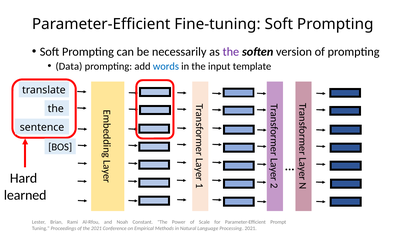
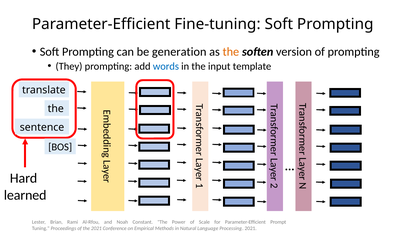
necessarily: necessarily -> generation
the at (231, 52) colour: purple -> orange
Data: Data -> They
